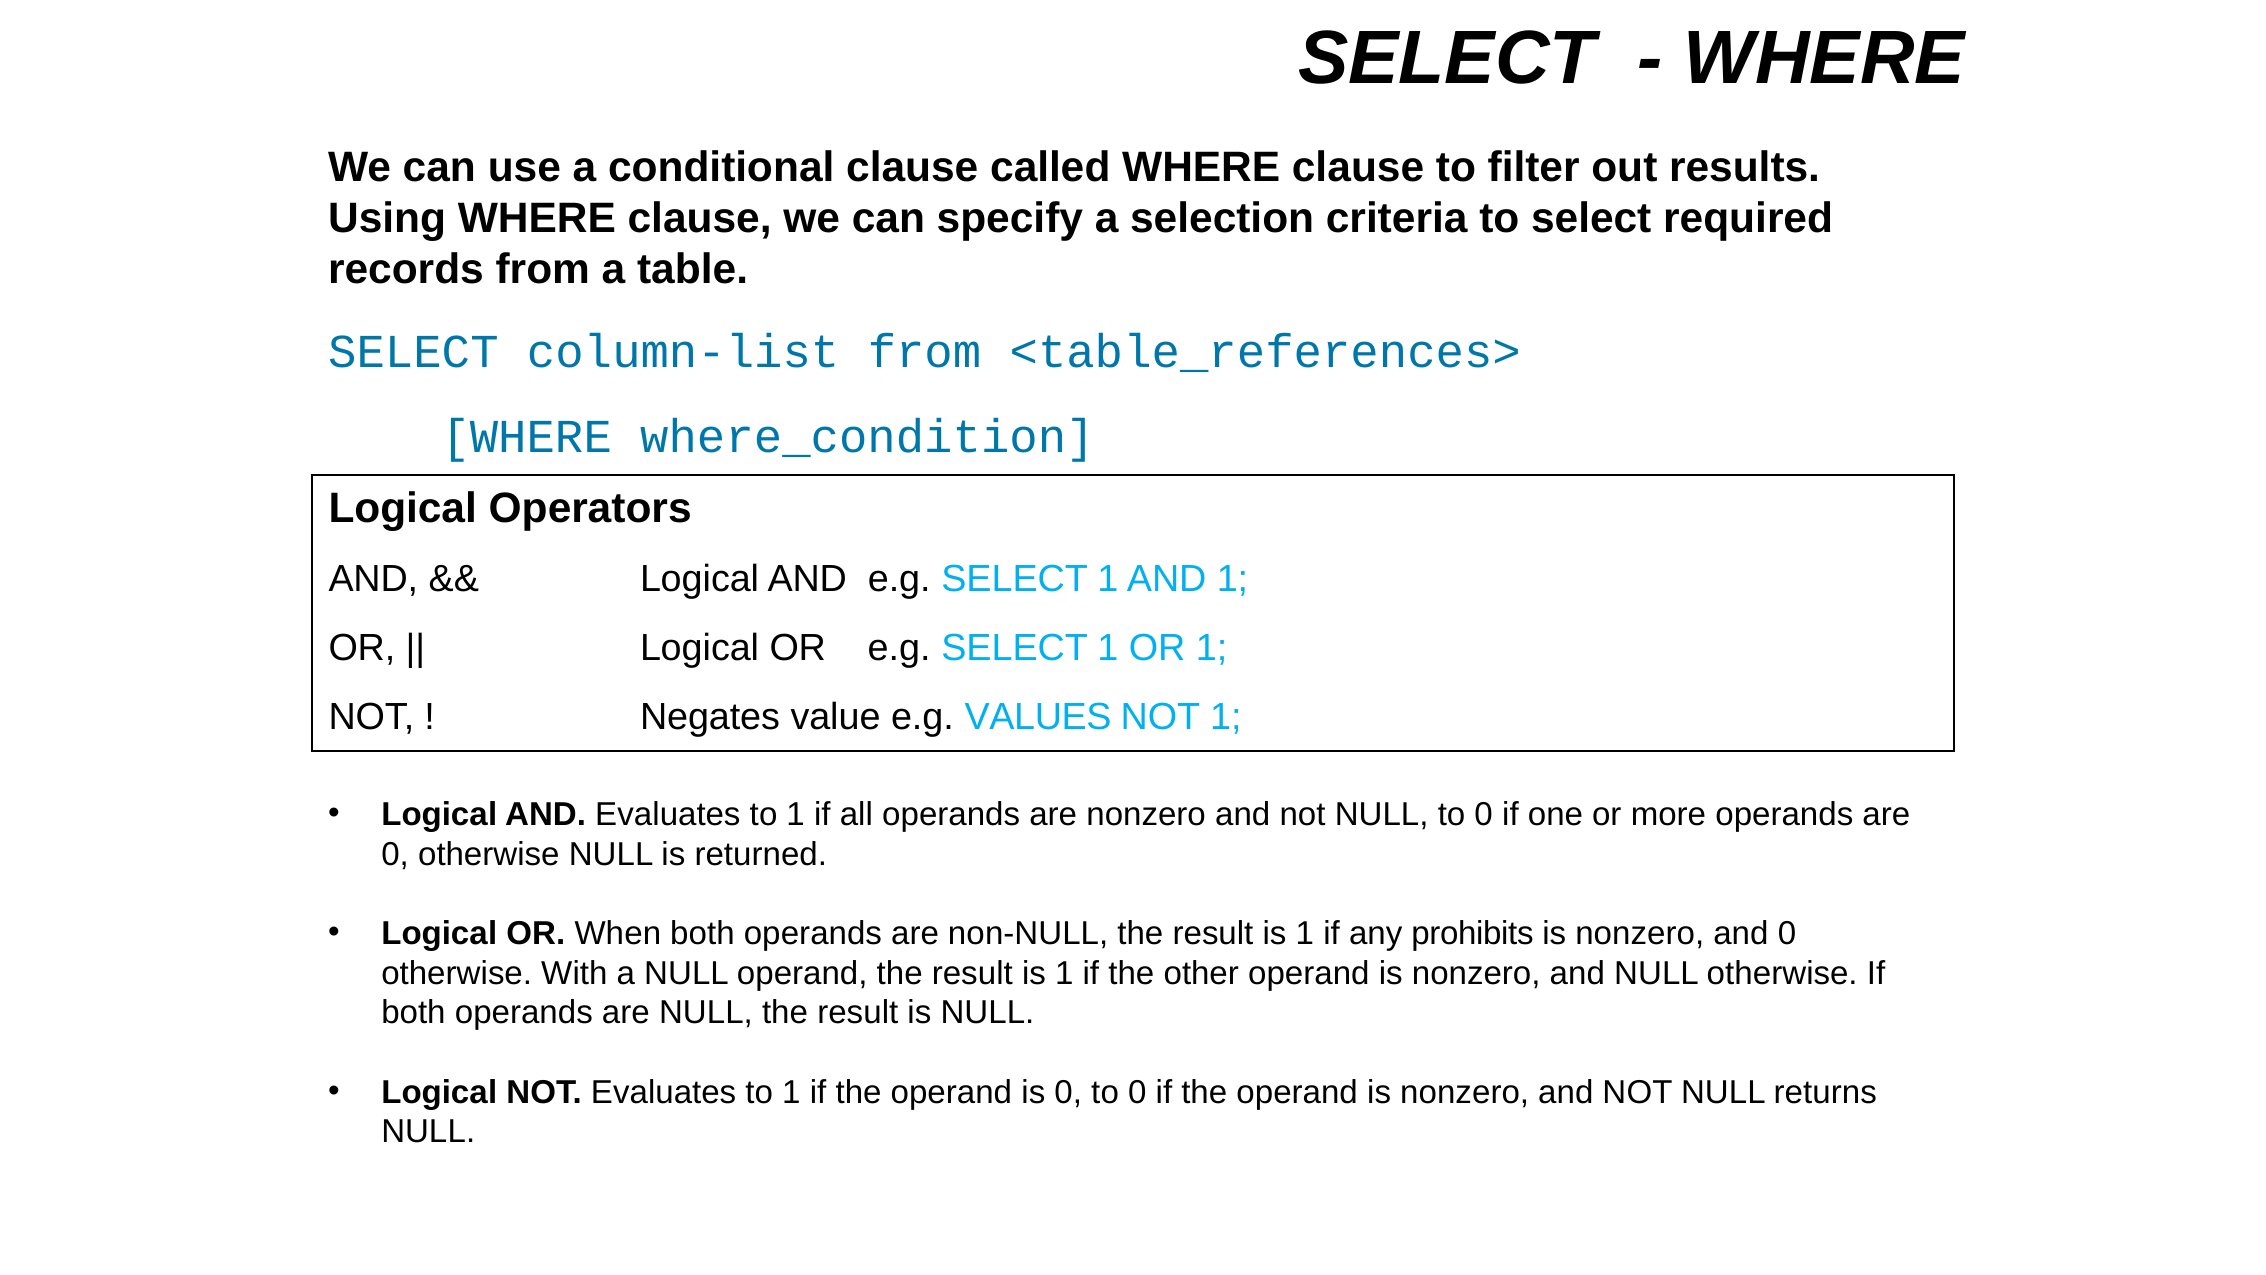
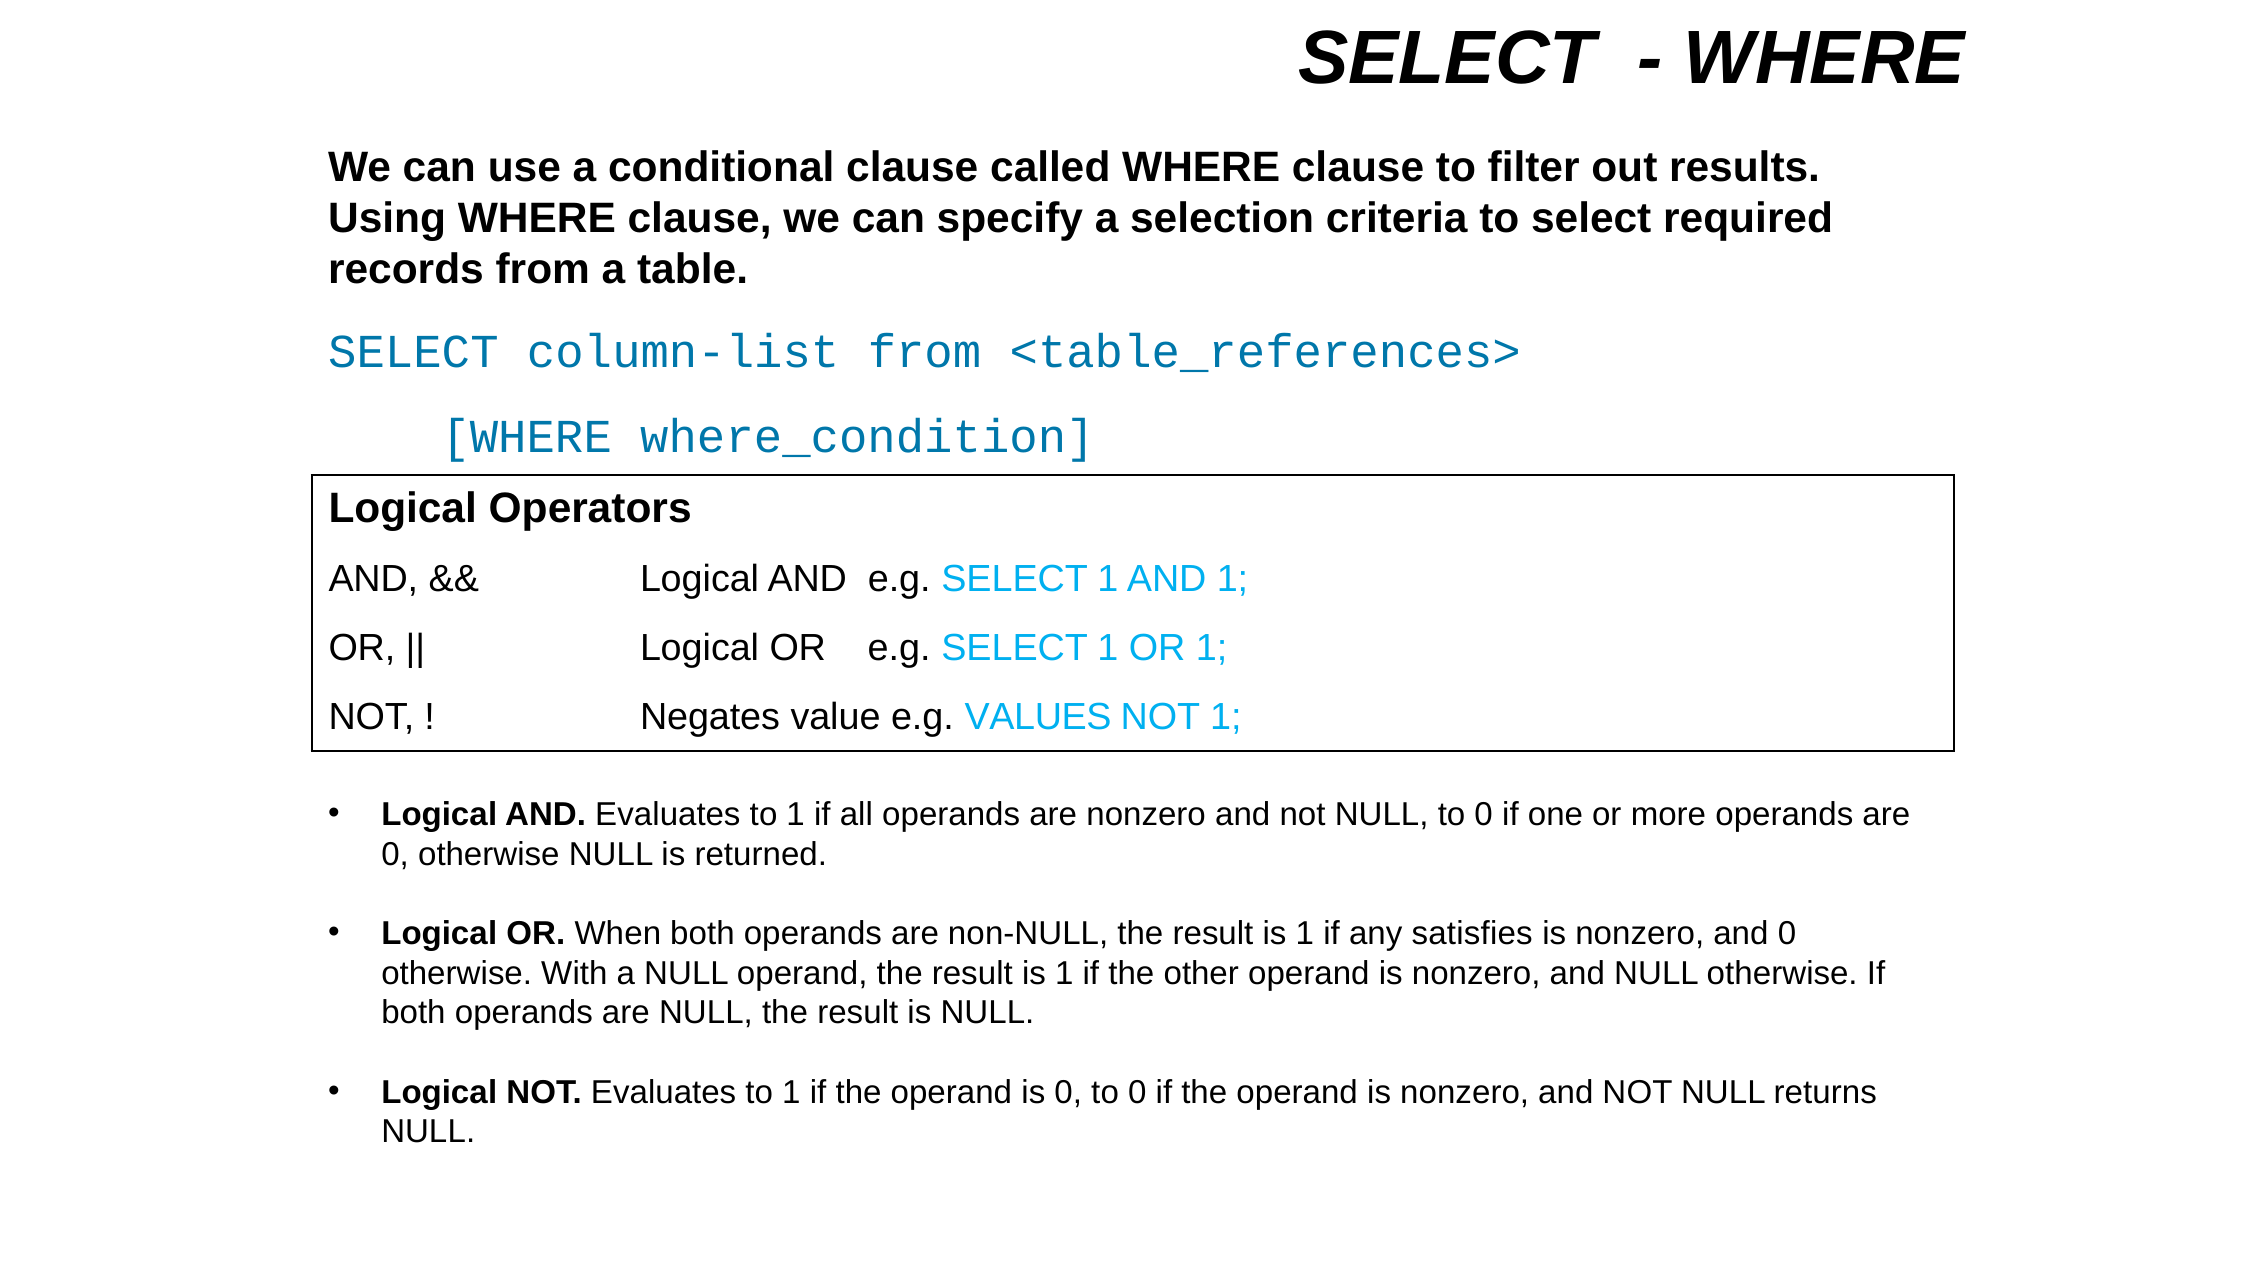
prohibits: prohibits -> satisfies
